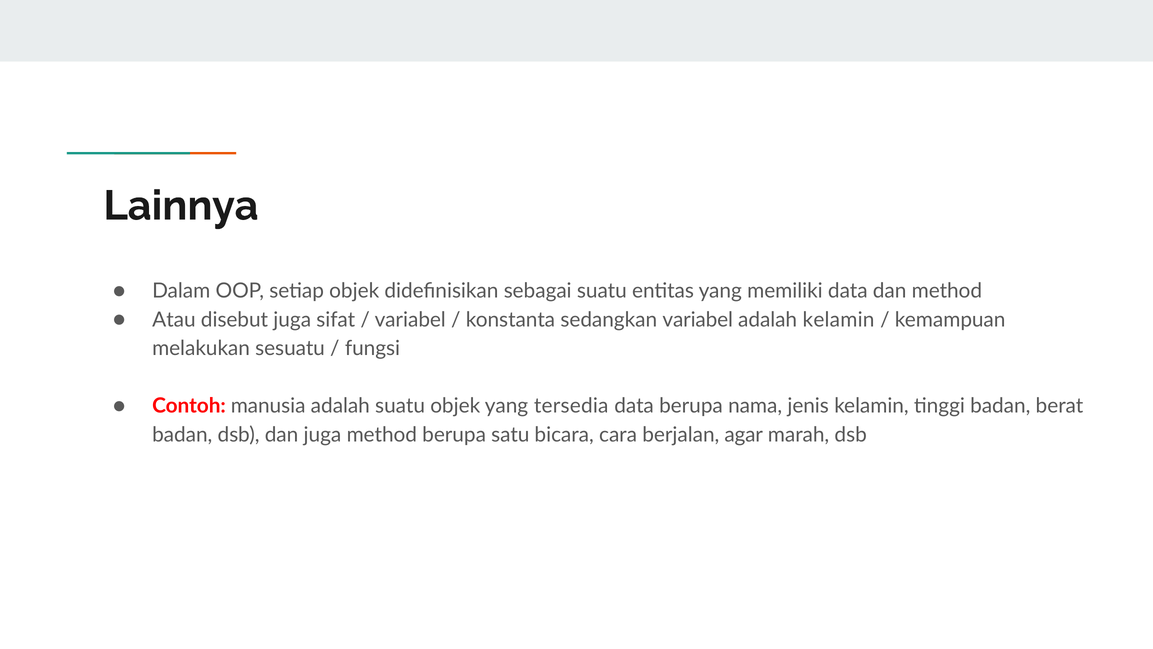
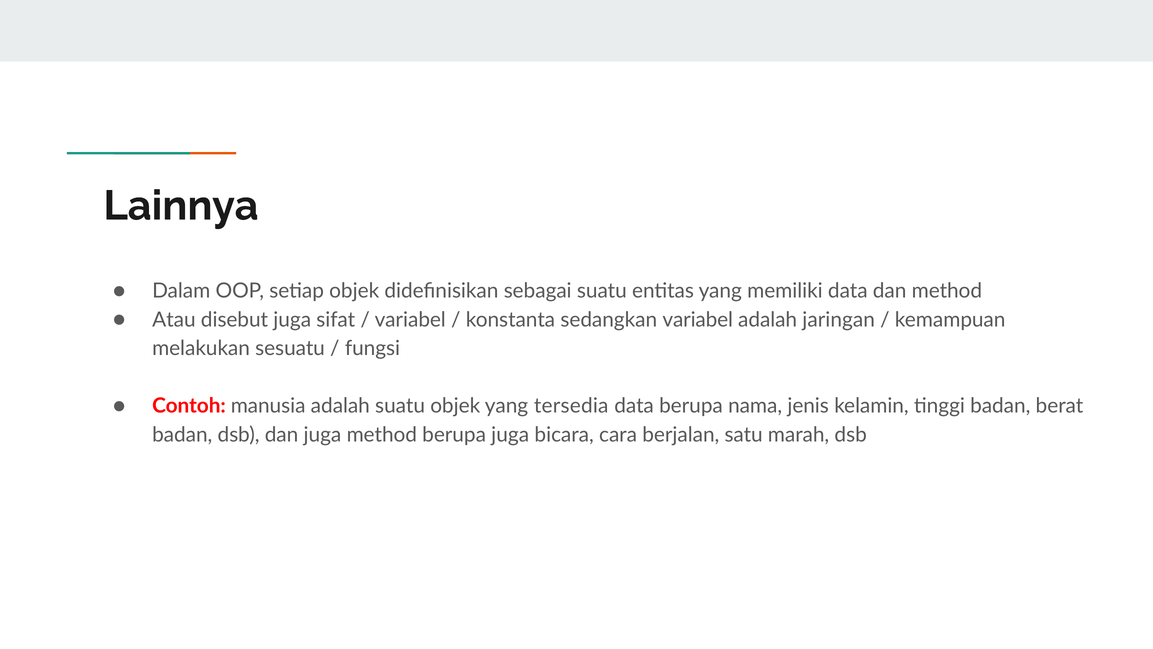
adalah kelamin: kelamin -> jaringan
berupa satu: satu -> juga
agar: agar -> satu
